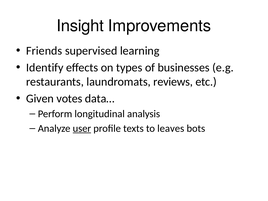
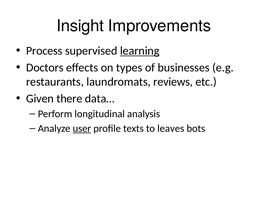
Friends: Friends -> Process
learning underline: none -> present
Identify: Identify -> Doctors
votes: votes -> there
